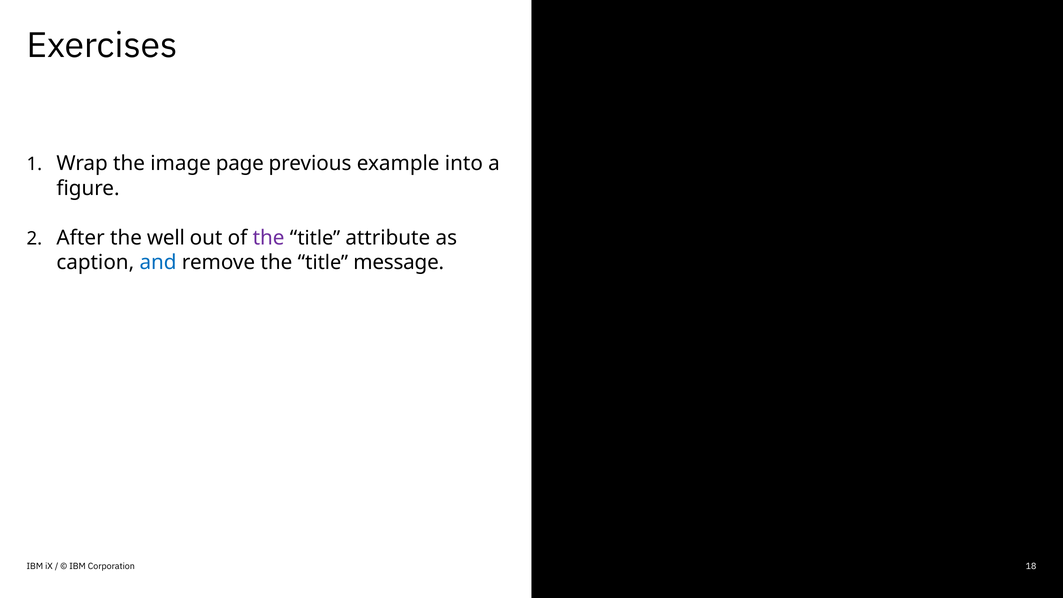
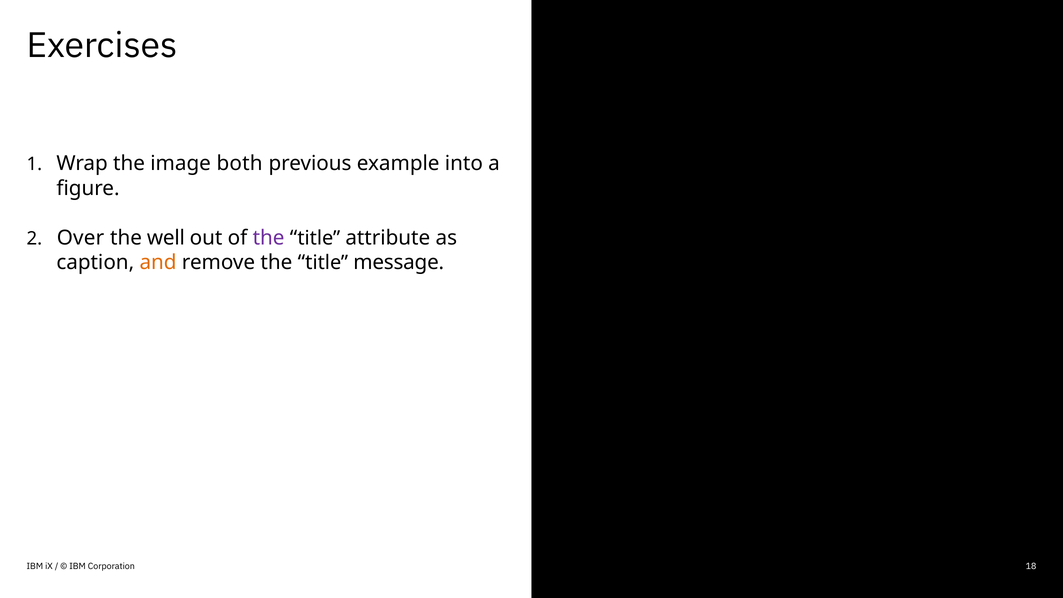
page: page -> both
After: After -> Over
and colour: blue -> orange
